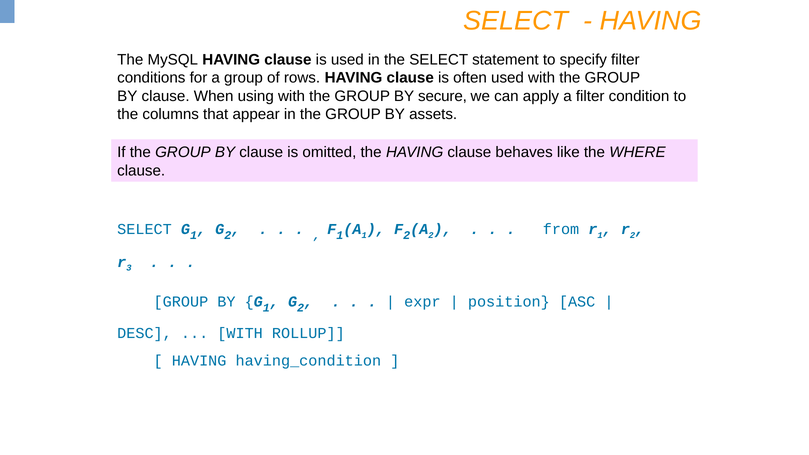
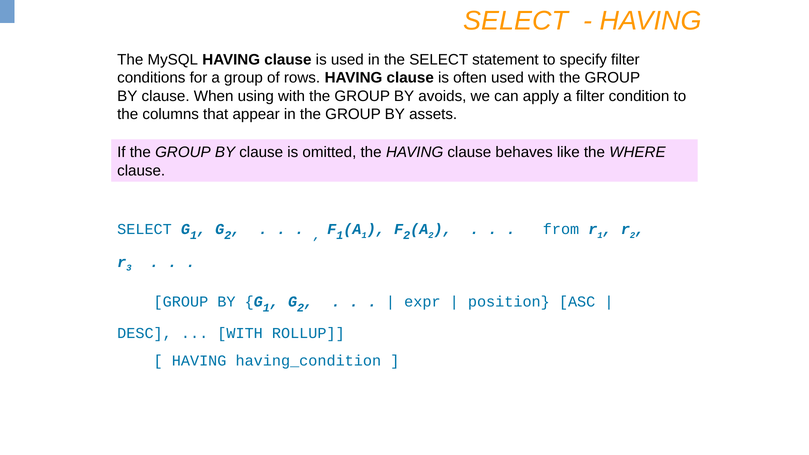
secure: secure -> avoids
